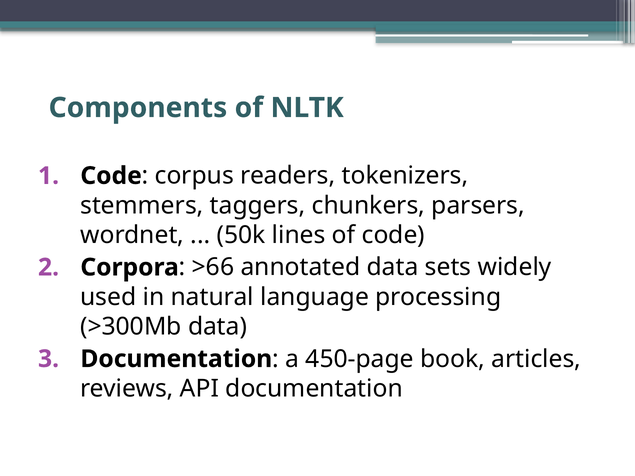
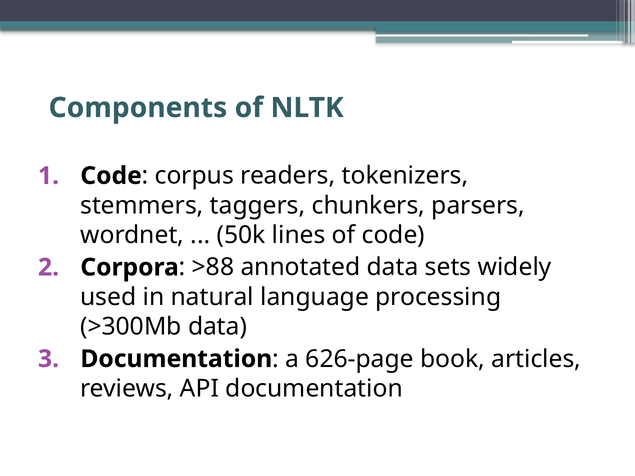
>66: >66 -> >88
450-page: 450-page -> 626-page
